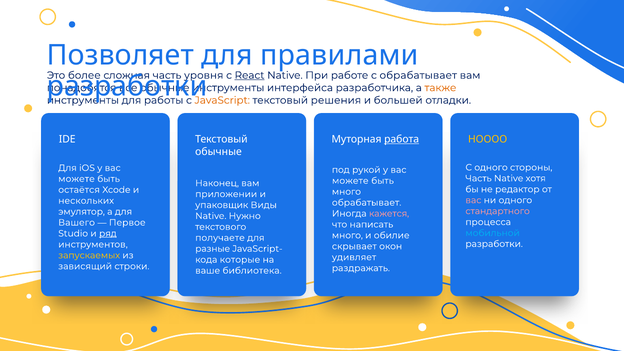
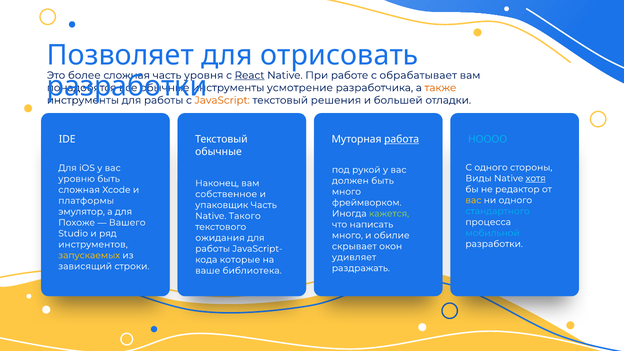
правилами: правилами -> отрисовать
интерфейса: интерфейса -> усмотрение
НОООО colour: yellow -> light blue
Часть at (479, 178): Часть -> Виды
хотя underline: none -> present
можете at (77, 179): можете -> уровню
можете at (350, 181): можете -> должен
остаётся at (79, 190): остаётся -> сложная
приложении: приложении -> собственное
вас at (473, 200) colour: pink -> yellow
нескольких: нескольких -> платформы
обрабатывает at (367, 203): обрабатывает -> фреймворком
упаковщик Виды: Виды -> Часть
стандартного colour: pink -> light blue
кажется colour: pink -> light green
Нужно: Нужно -> Такого
Вашего: Вашего -> Похоже
Первое: Первое -> Вашего
ряд underline: present -> none
получаете: получаете -> ожидания
разные at (213, 249): разные -> работы
